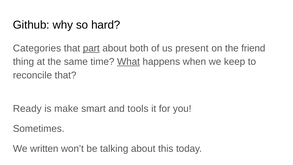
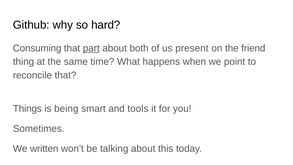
Categories: Categories -> Consuming
What underline: present -> none
keep: keep -> point
Ready: Ready -> Things
make: make -> being
